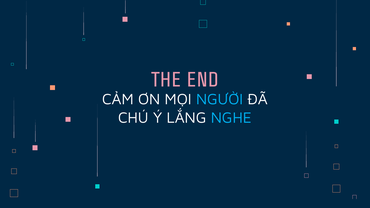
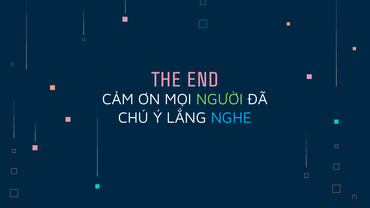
NGƯỜI colour: light blue -> light green
